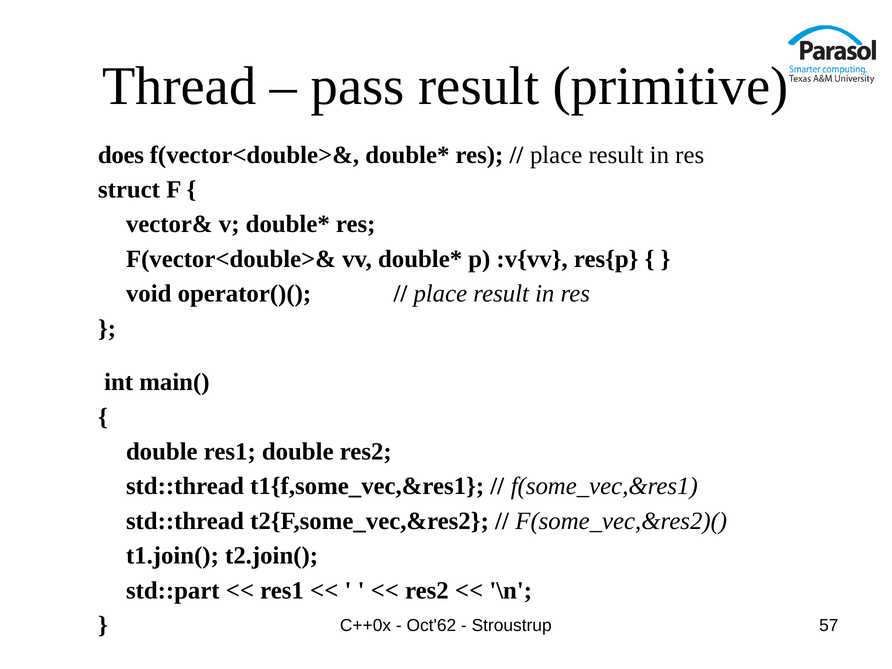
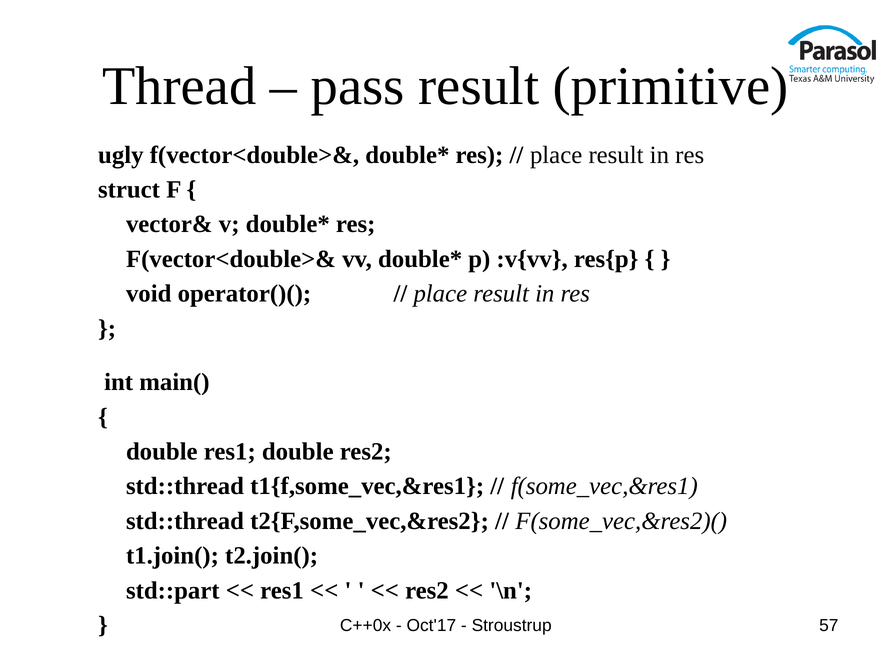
does: does -> ugly
Oct'62: Oct'62 -> Oct'17
